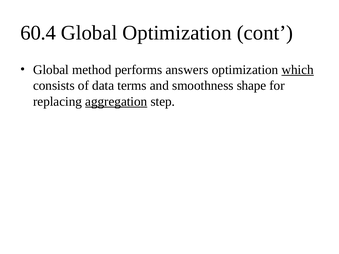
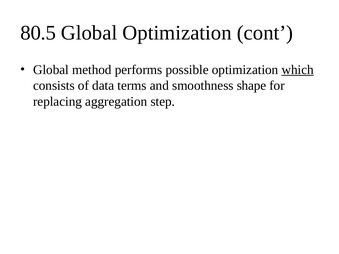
60.4: 60.4 -> 80.5
answers: answers -> possible
aggregation underline: present -> none
